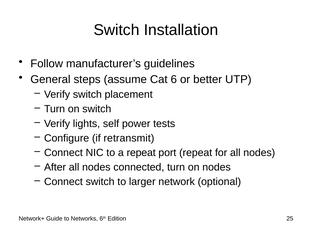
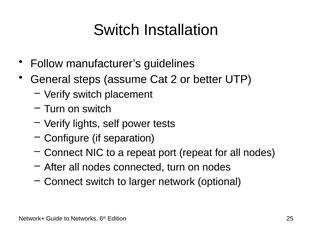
6: 6 -> 2
retransmit: retransmit -> separation
